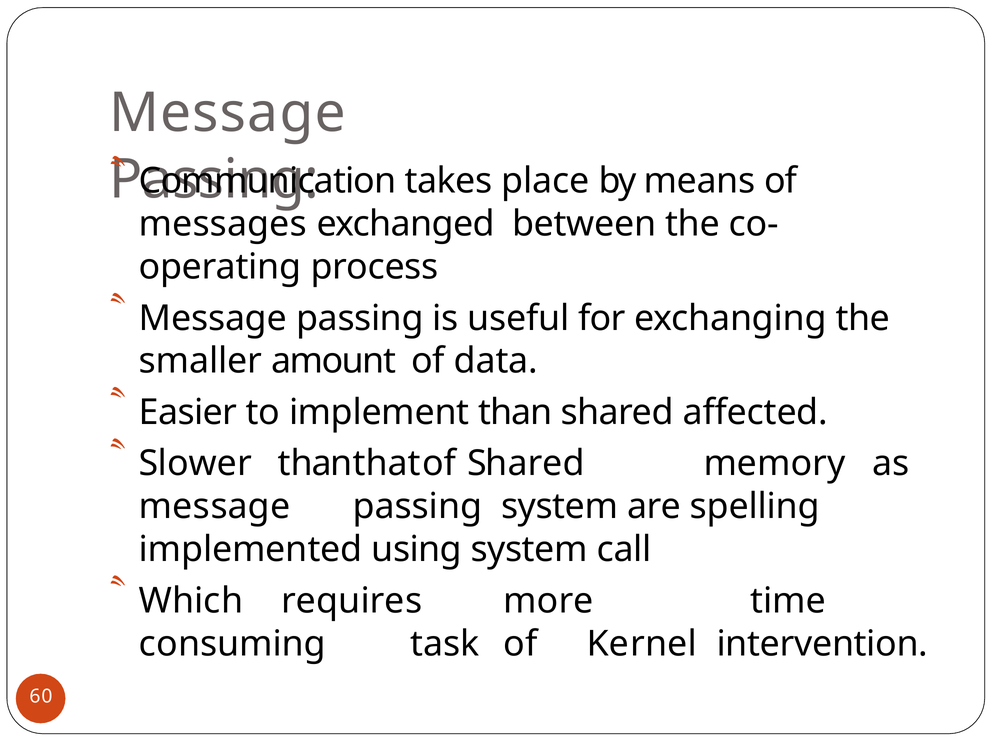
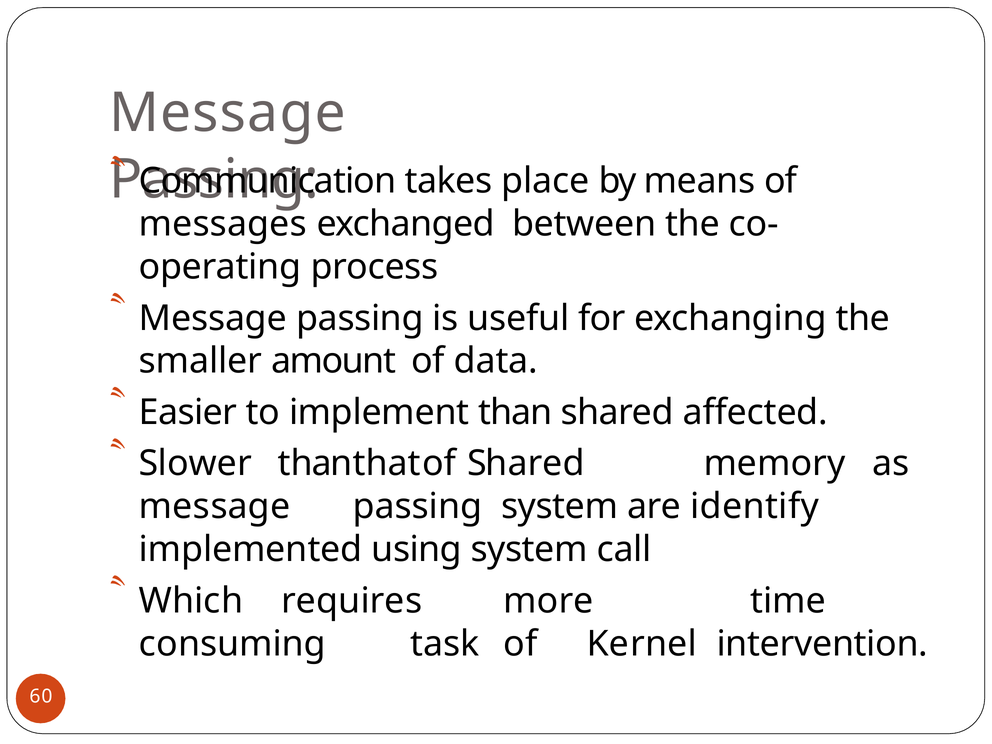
spelling: spelling -> identify
